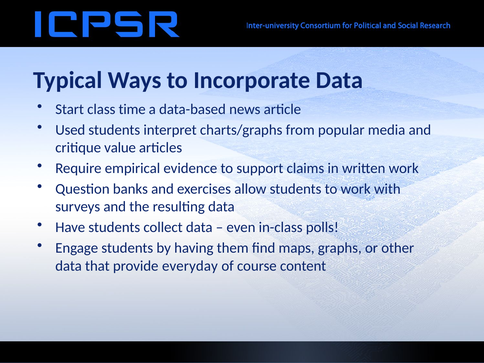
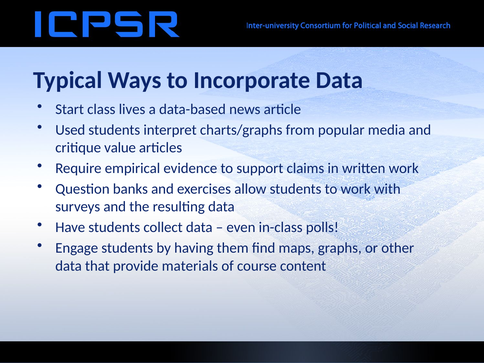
time: time -> lives
everyday: everyday -> materials
